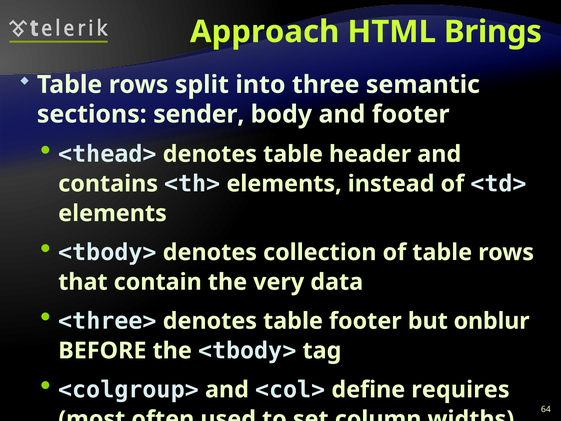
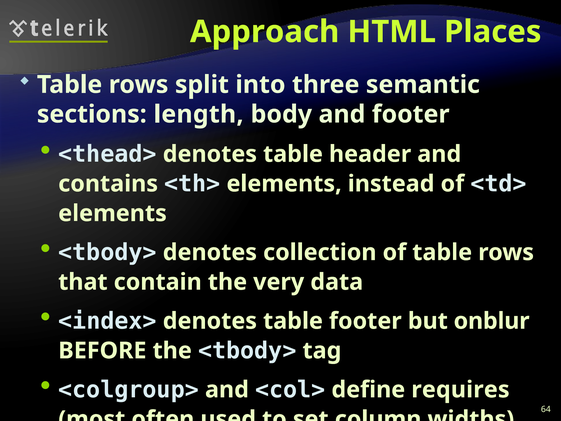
Brings: Brings -> Places
sender: sender -> length
<three>: <three> -> <index>
